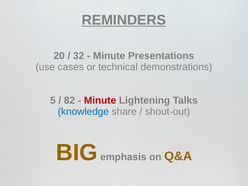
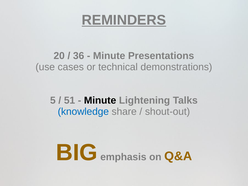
32: 32 -> 36
82: 82 -> 51
Minute at (100, 100) colour: red -> black
